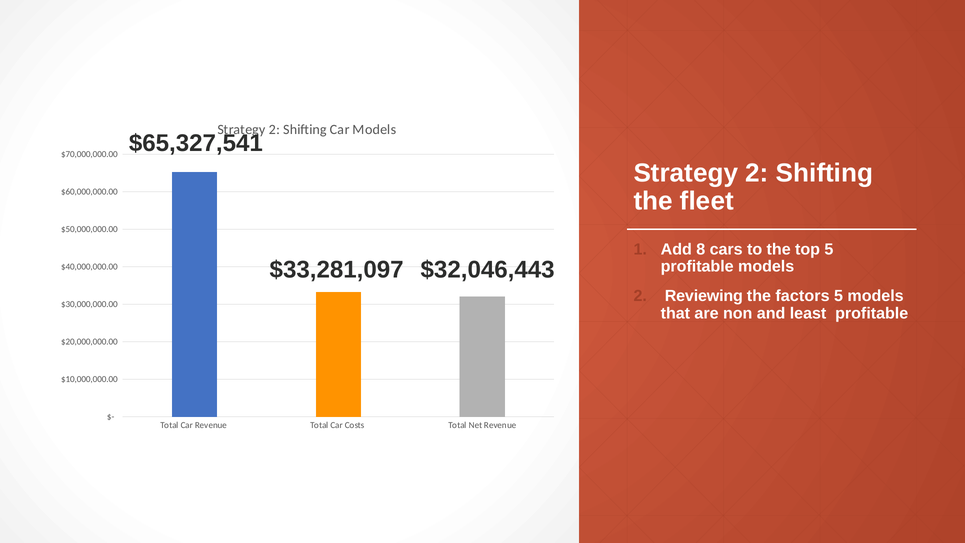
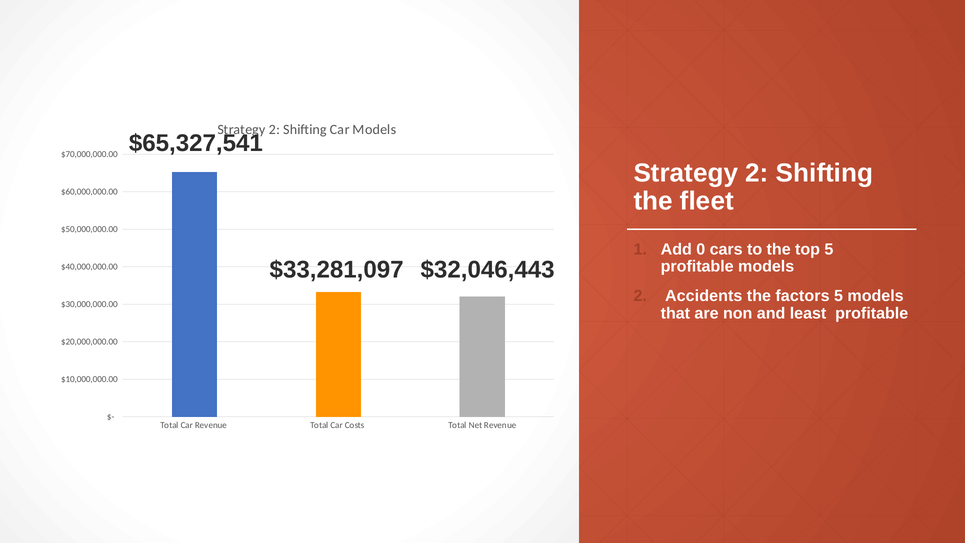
8: 8 -> 0
Reviewing: Reviewing -> Accidents
